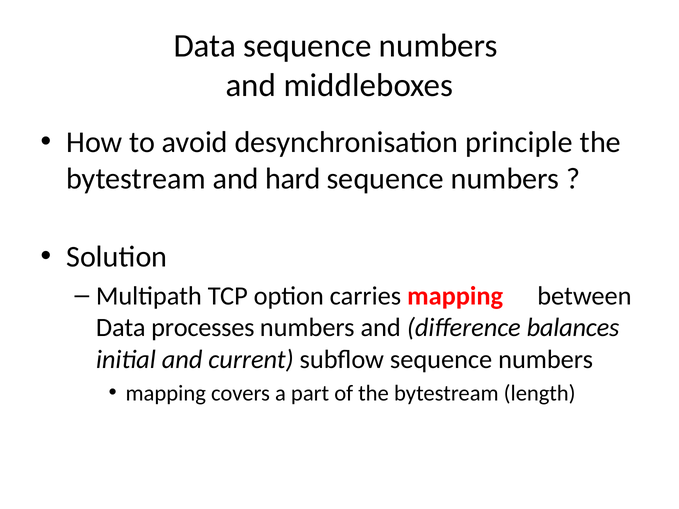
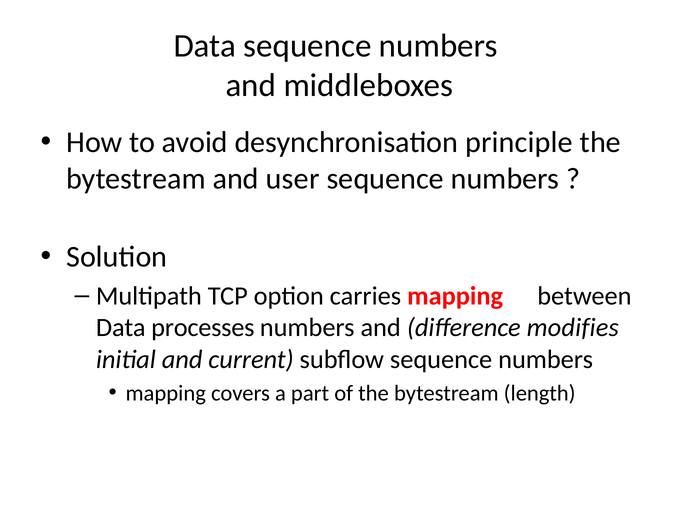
hard: hard -> user
balances: balances -> modifies
